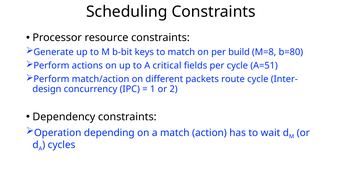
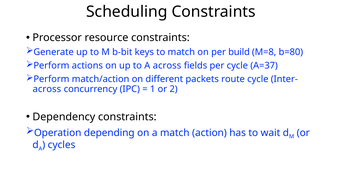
A critical: critical -> across
A=51: A=51 -> A=37
design at (47, 89): design -> across
